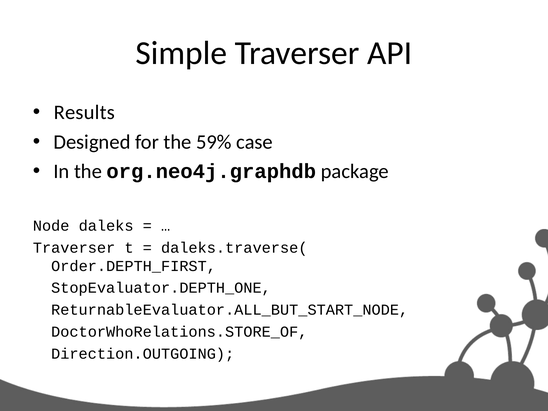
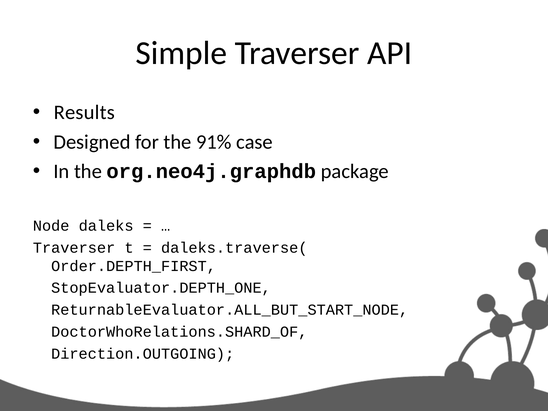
59%: 59% -> 91%
DoctorWhoRelations.STORE_OF: DoctorWhoRelations.STORE_OF -> DoctorWhoRelations.SHARD_OF
